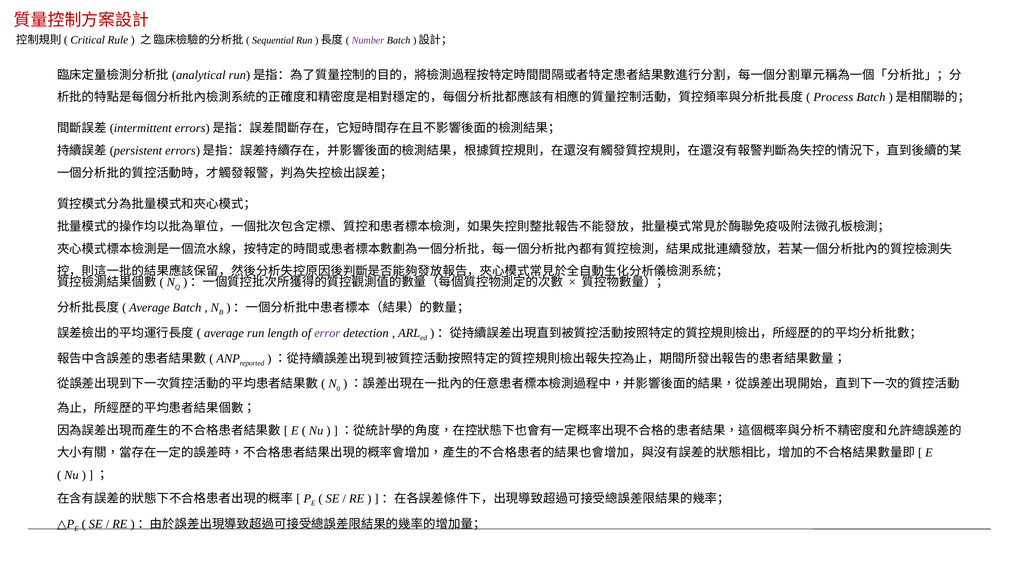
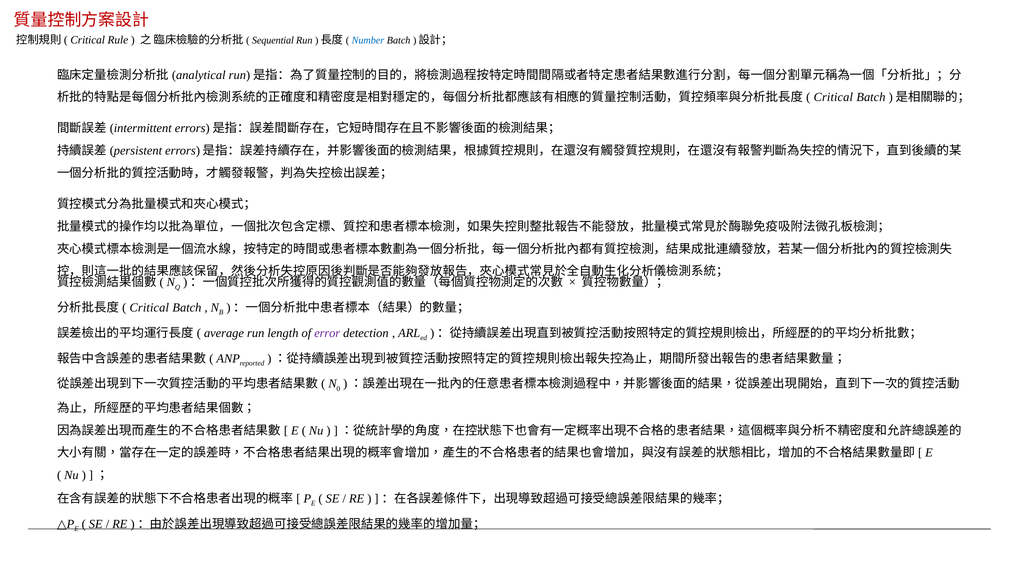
Number colour: purple -> blue
Process at (833, 97): Process -> Critical
Average at (149, 308): Average -> Critical
